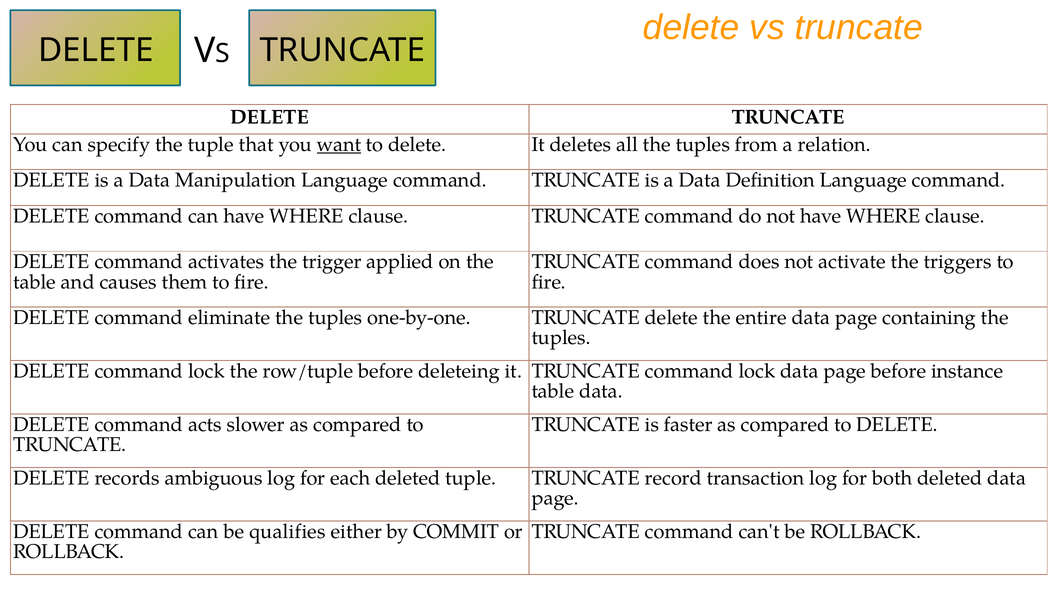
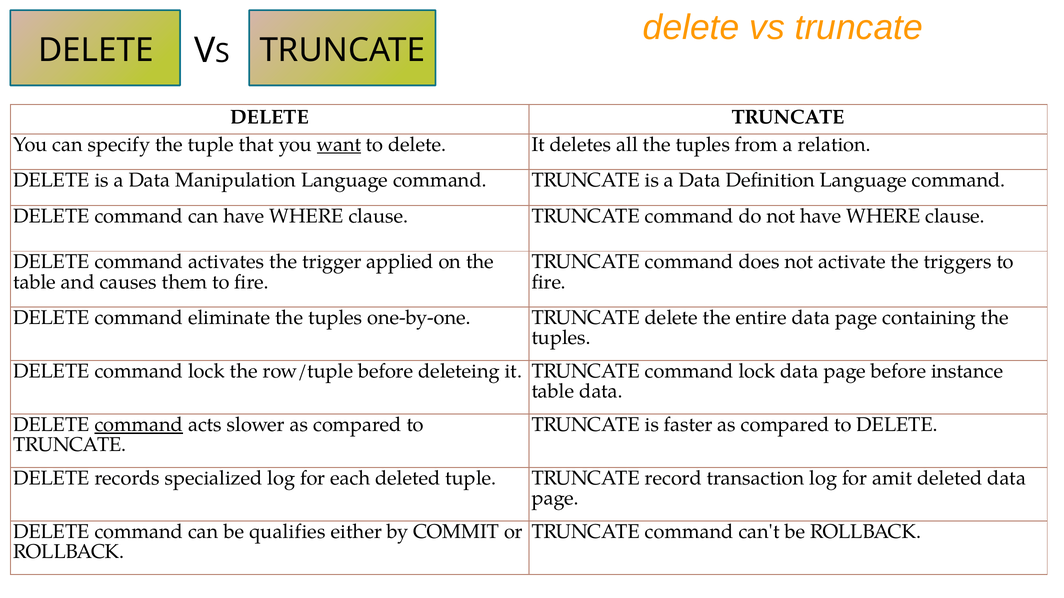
command at (139, 425) underline: none -> present
ambiguous: ambiguous -> specialized
both: both -> amit
